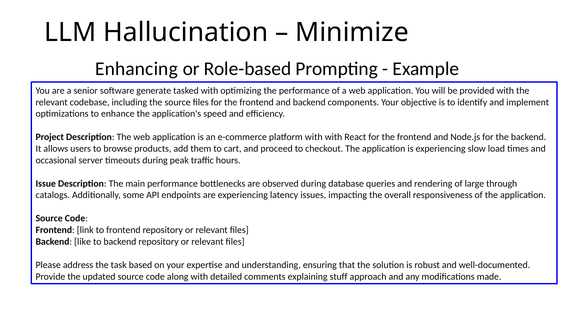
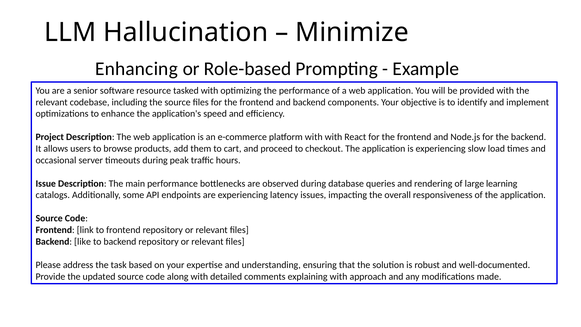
generate: generate -> resource
through: through -> learning
explaining stuff: stuff -> with
